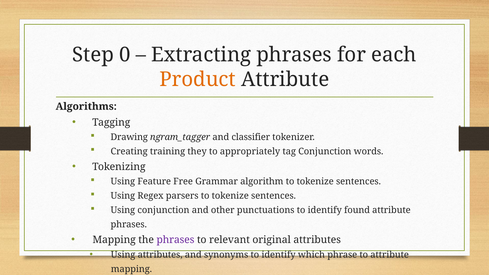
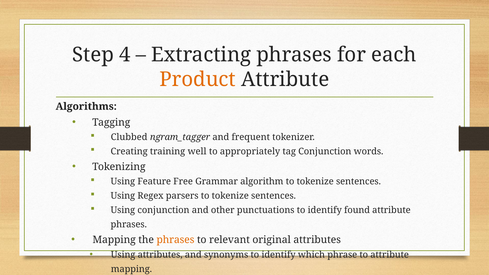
0: 0 -> 4
Drawing: Drawing -> Clubbed
classifier: classifier -> frequent
they: they -> well
phrases at (175, 240) colour: purple -> orange
